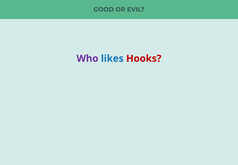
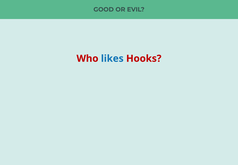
Who colour: purple -> red
